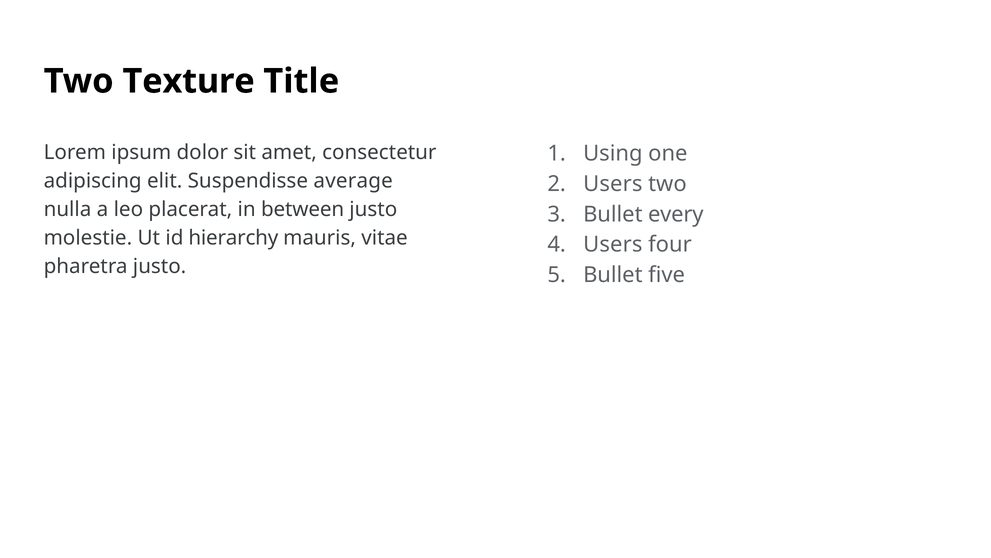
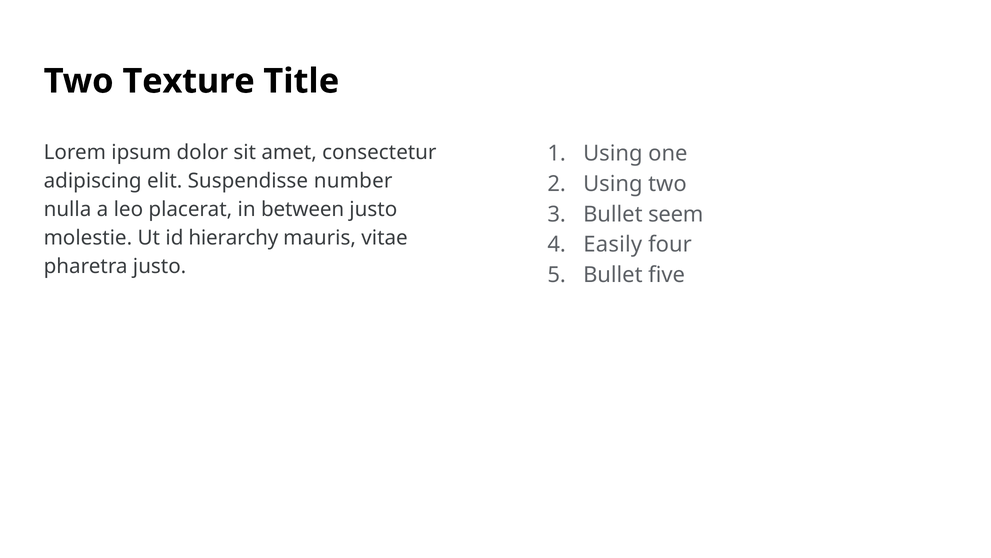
average: average -> number
Users at (613, 184): Users -> Using
every: every -> seem
Users at (613, 244): Users -> Easily
